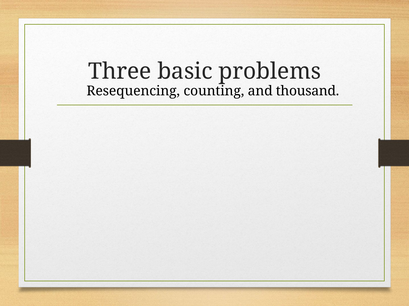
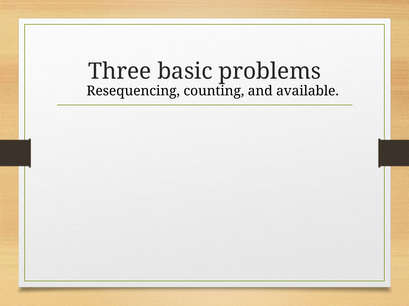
thousand: thousand -> available
